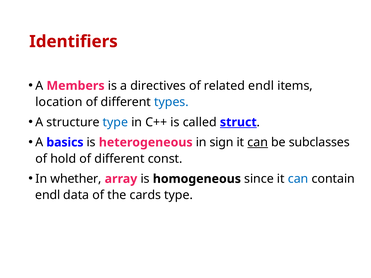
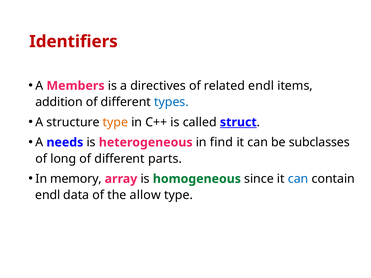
location: location -> addition
type at (115, 122) colour: blue -> orange
basics: basics -> needs
sign: sign -> find
can at (258, 143) underline: present -> none
hold: hold -> long
const: const -> parts
whether: whether -> memory
homogeneous colour: black -> green
cards: cards -> allow
